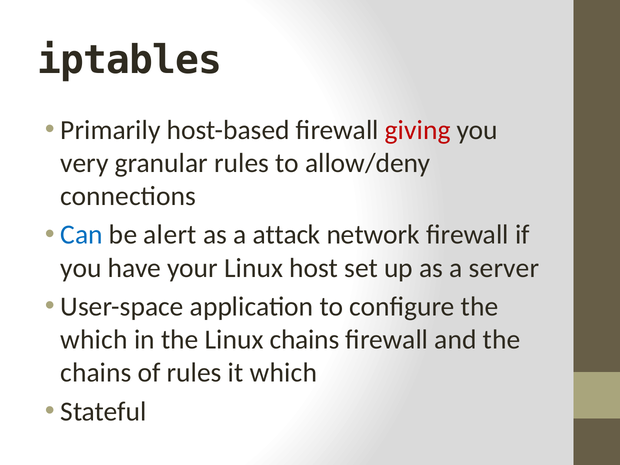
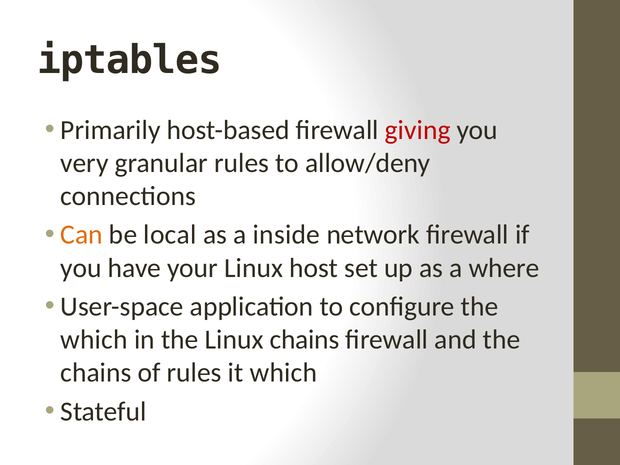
Can colour: blue -> orange
alert: alert -> local
attack: attack -> inside
server: server -> where
